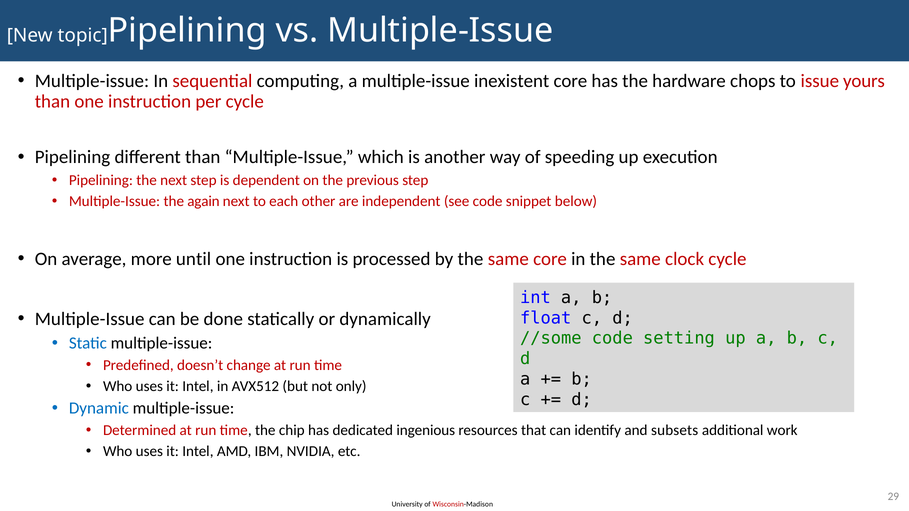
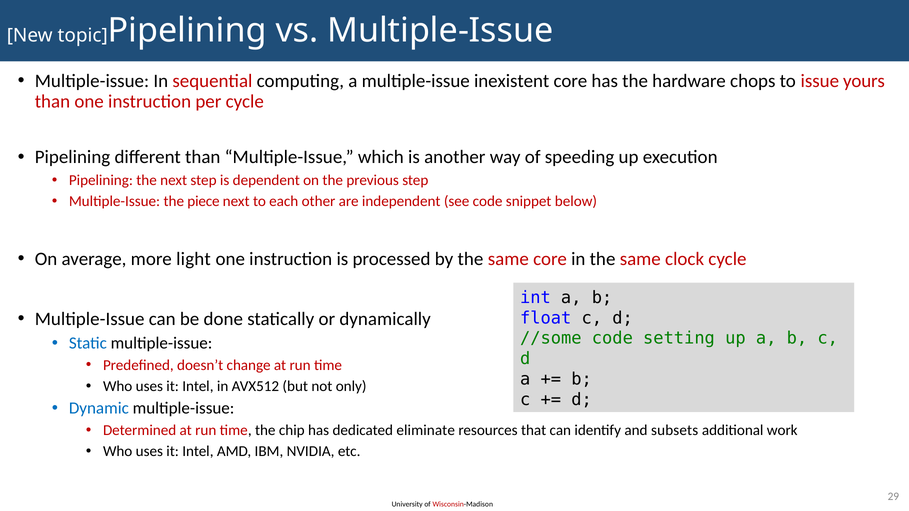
again: again -> piece
until: until -> light
ingenious: ingenious -> eliminate
